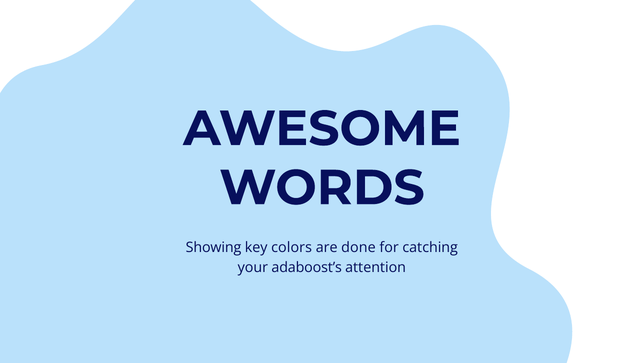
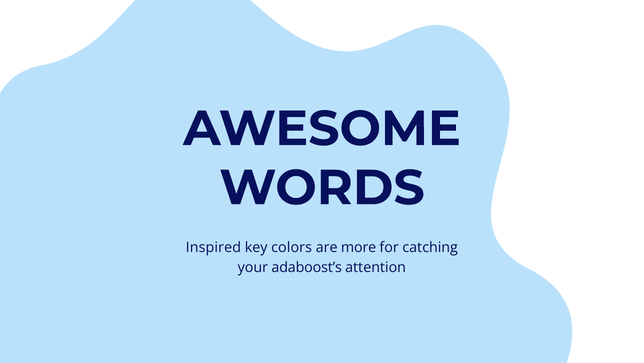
Showing: Showing -> Inspired
done: done -> more
